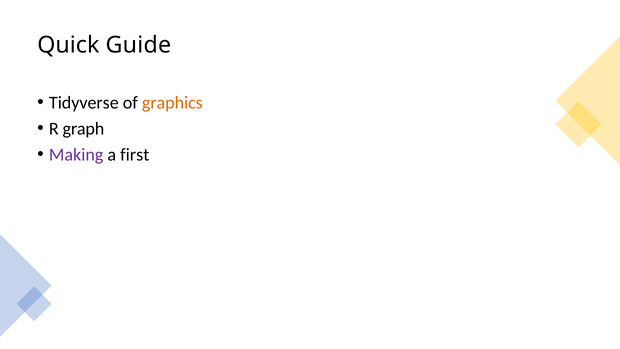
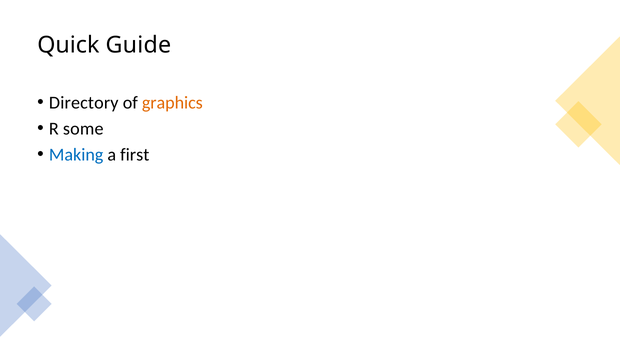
Tidyverse: Tidyverse -> Directory
graph: graph -> some
Making colour: purple -> blue
